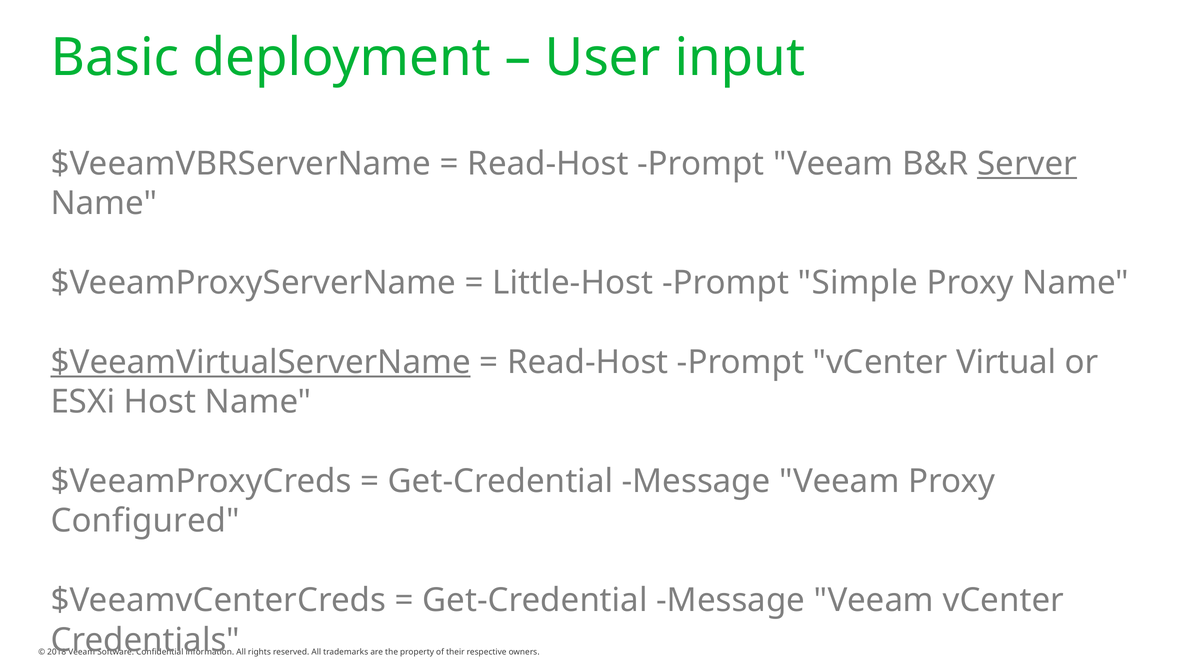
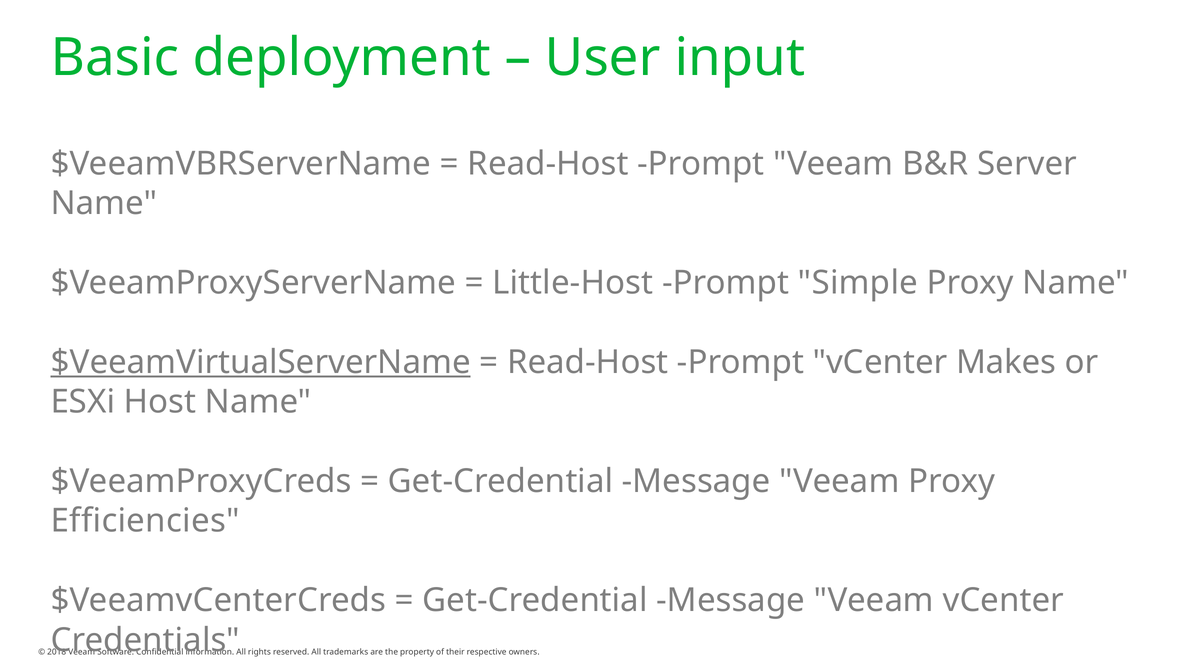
Server underline: present -> none
Virtual: Virtual -> Makes
Configured: Configured -> Efficiencies
